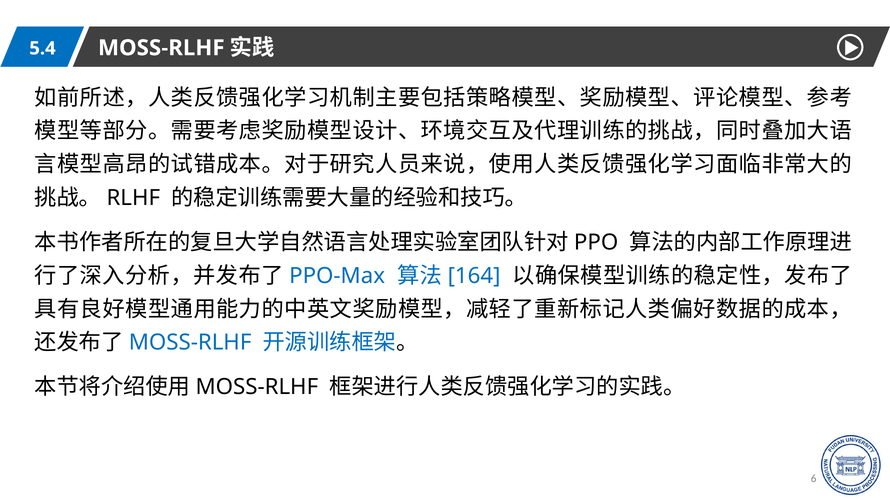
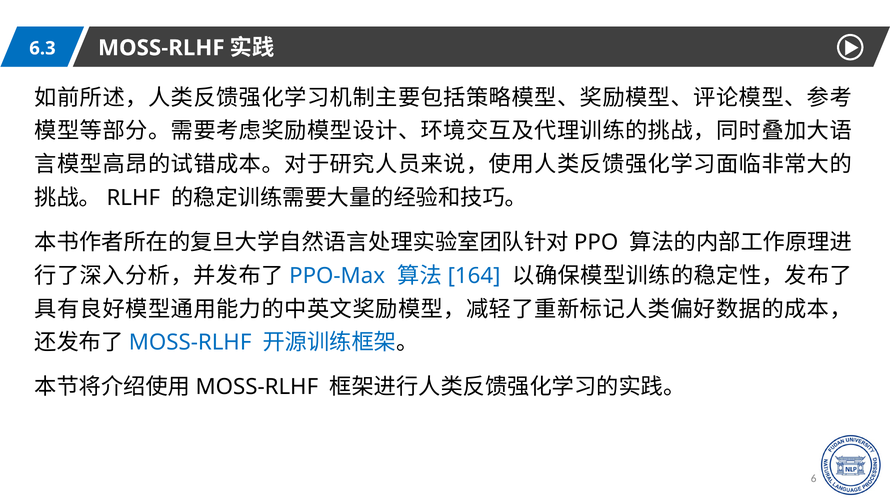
5.4: 5.4 -> 6.3
